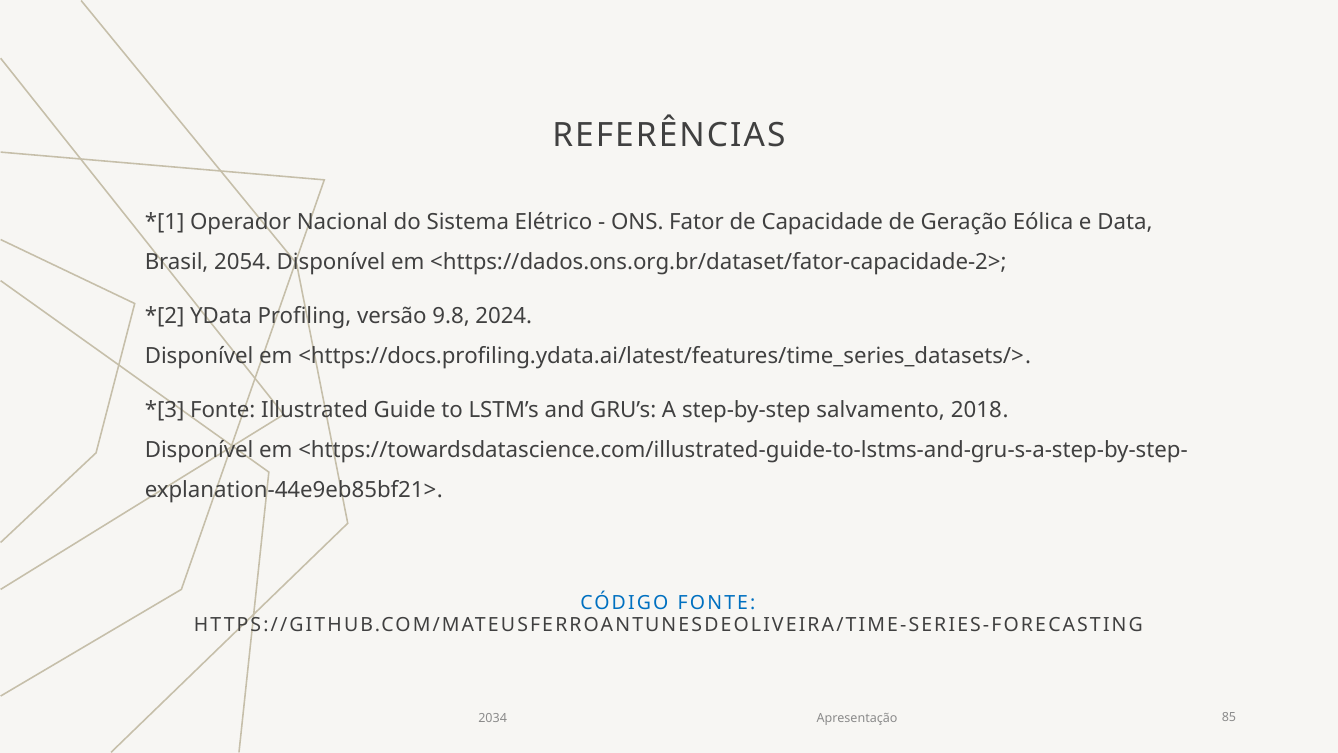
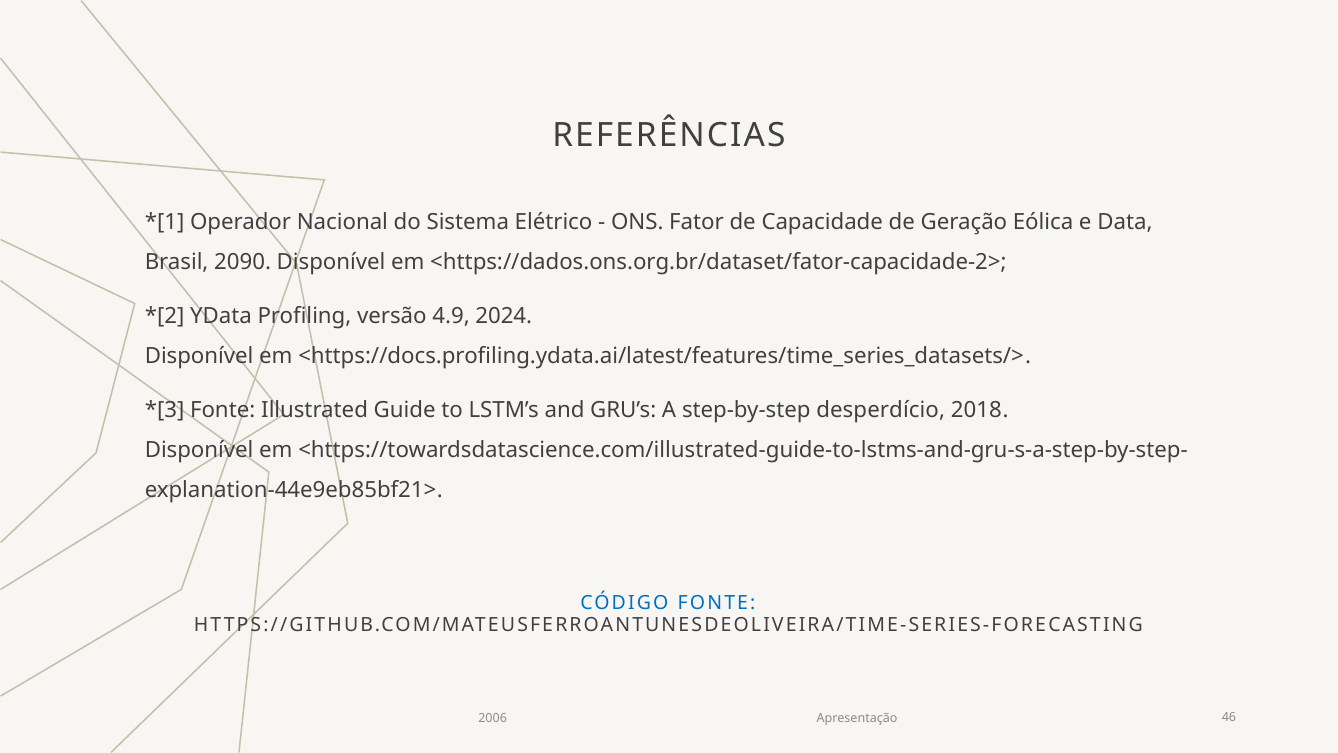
2054: 2054 -> 2090
9.8: 9.8 -> 4.9
salvamento: salvamento -> desperdício
2034: 2034 -> 2006
85: 85 -> 46
